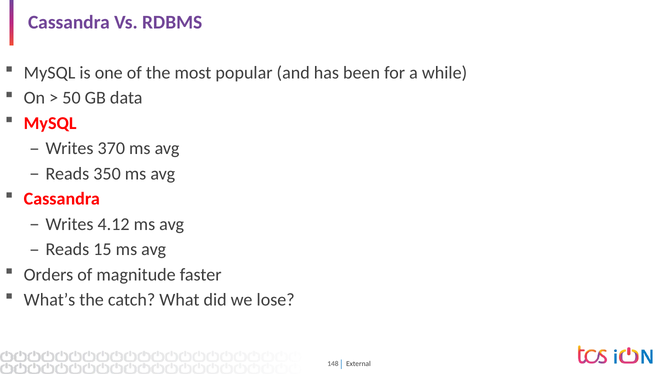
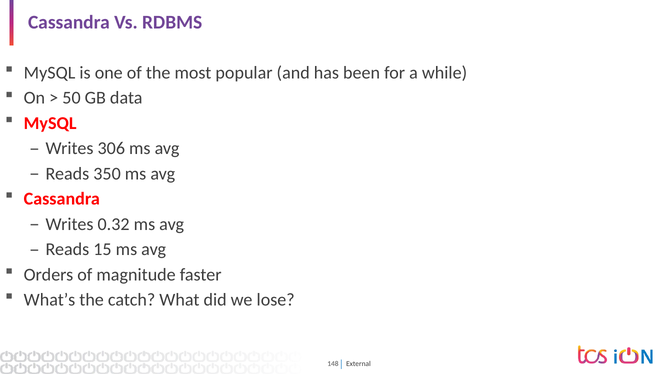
370: 370 -> 306
4.12: 4.12 -> 0.32
